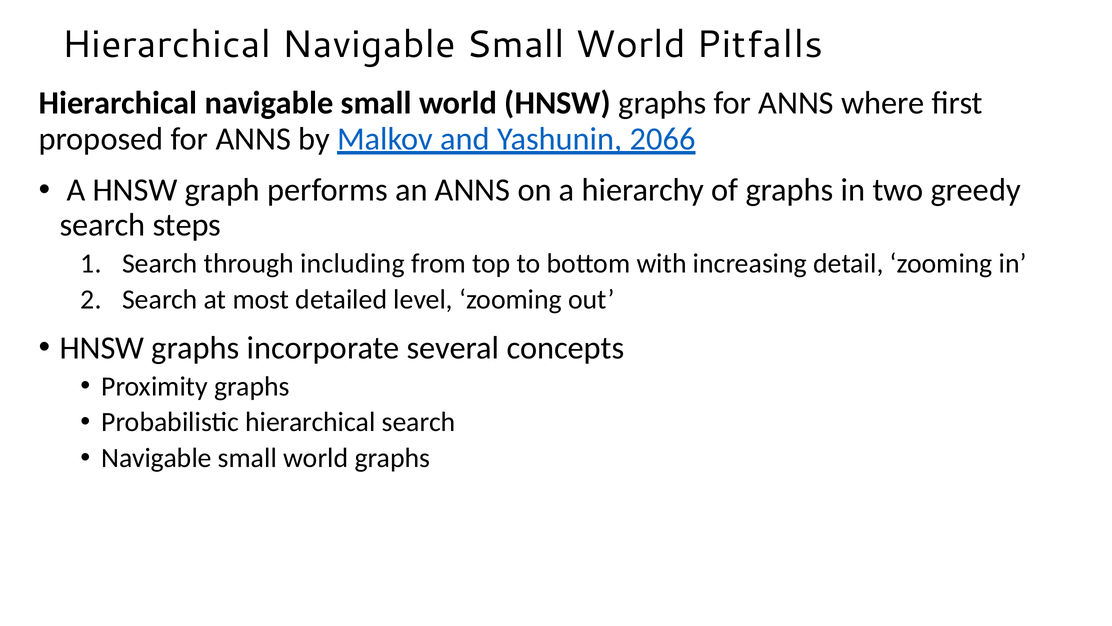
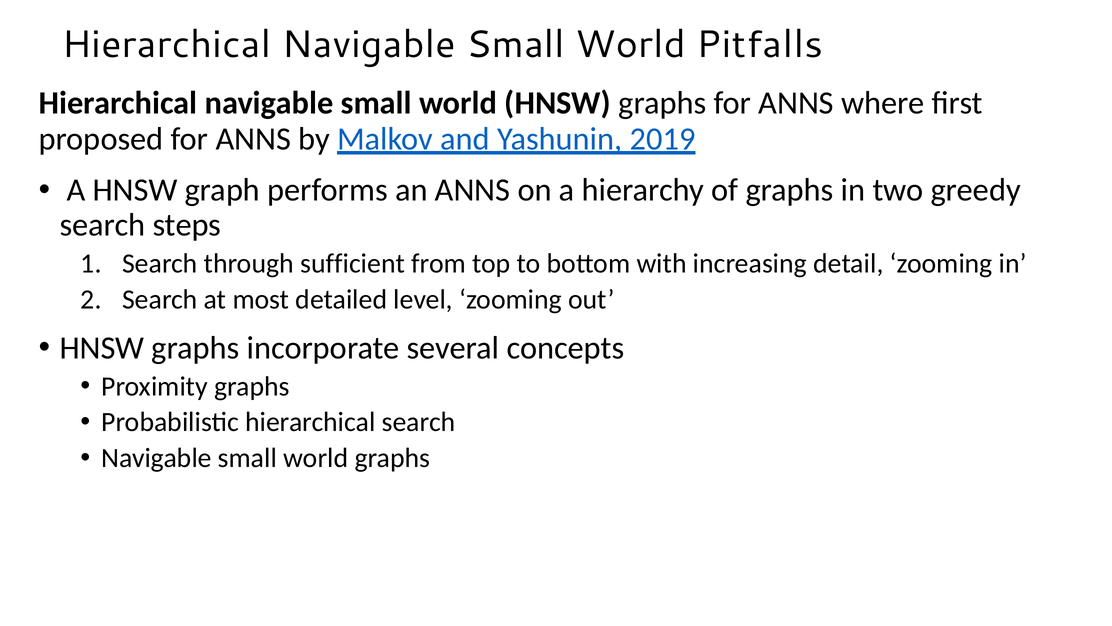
2066: 2066 -> 2019
including: including -> sufficient
